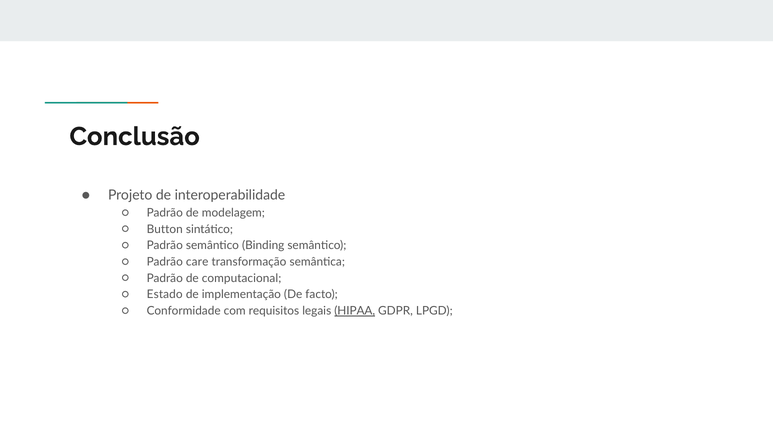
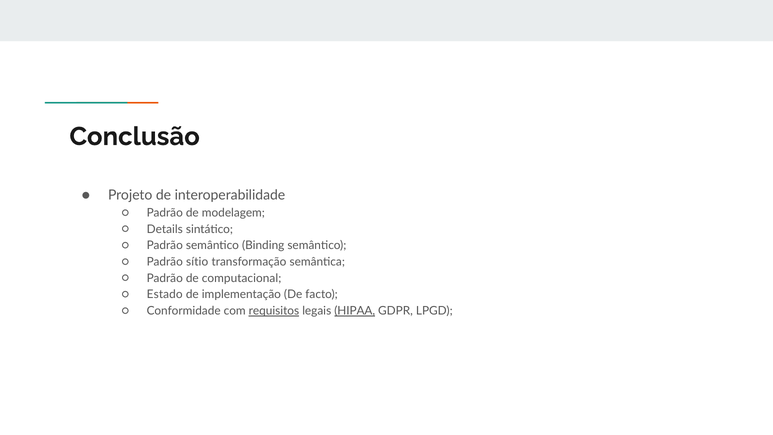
Button: Button -> Details
care: care -> sítio
requisitos underline: none -> present
